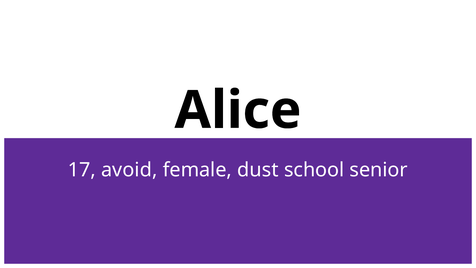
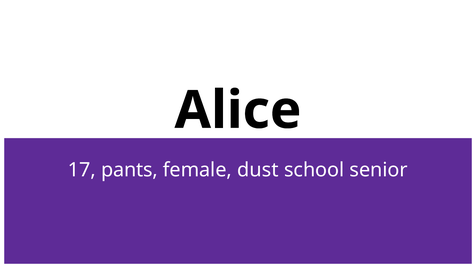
avoid: avoid -> pants
